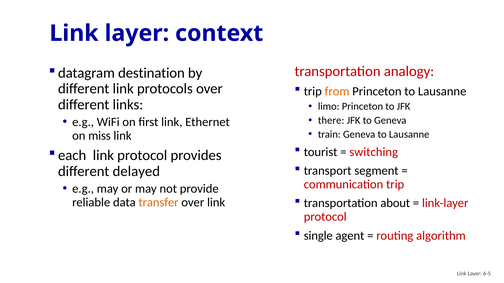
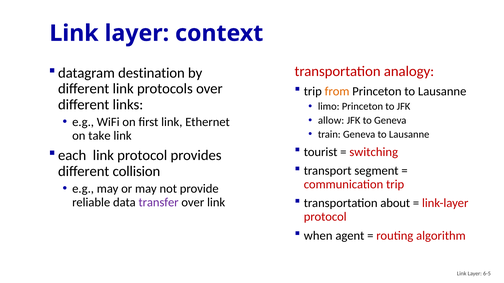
there: there -> allow
miss: miss -> take
delayed: delayed -> collision
transfer colour: orange -> purple
single: single -> when
